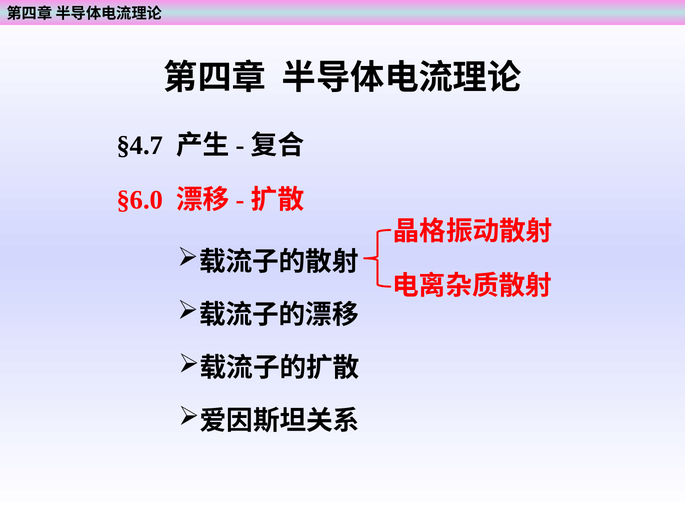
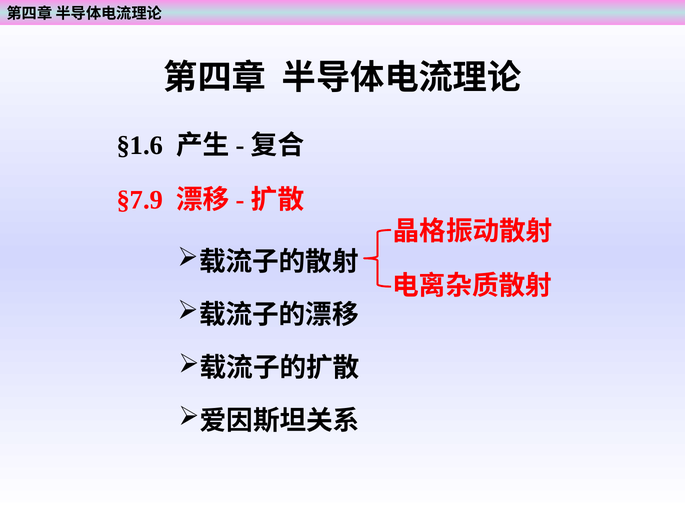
§4.7: §4.7 -> §1.6
§6.0: §6.0 -> §7.9
